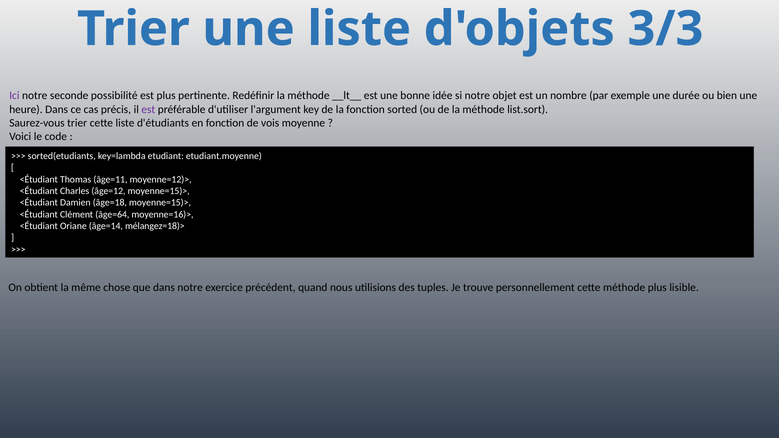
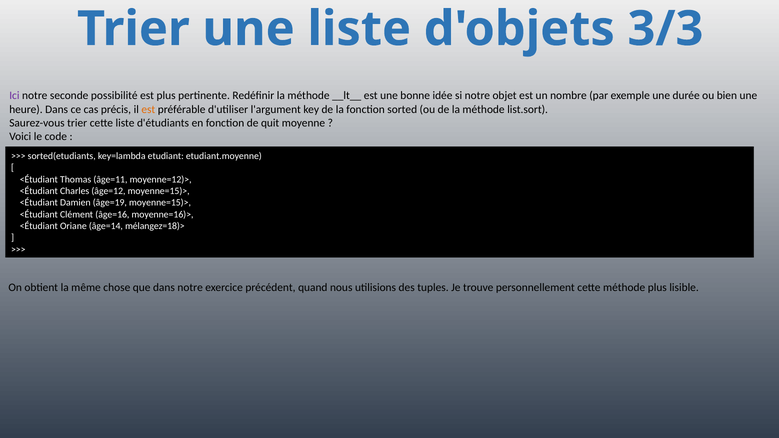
est at (148, 109) colour: purple -> orange
vois: vois -> quit
âge=18: âge=18 -> âge=19
âge=64: âge=64 -> âge=16
